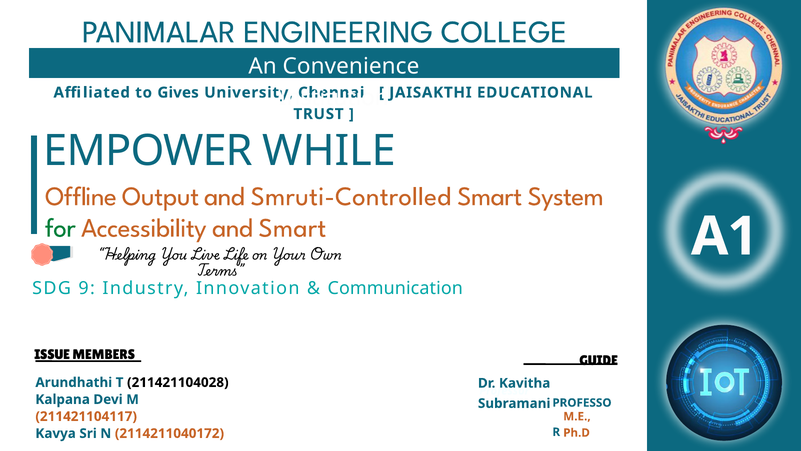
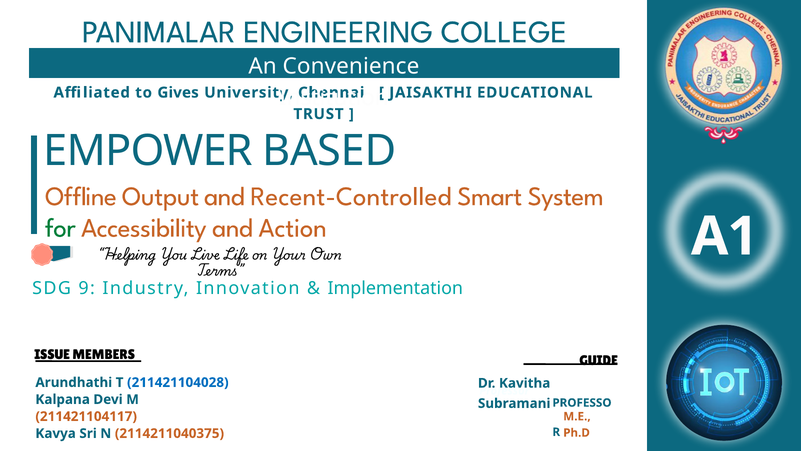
WHILE: WHILE -> BASED
Smruti-Controlled: Smruti-Controlled -> Recent-Controlled
and Smart: Smart -> Action
Communication: Communication -> Implementation
211421104028 colour: black -> blue
2114211040172: 2114211040172 -> 2114211040375
